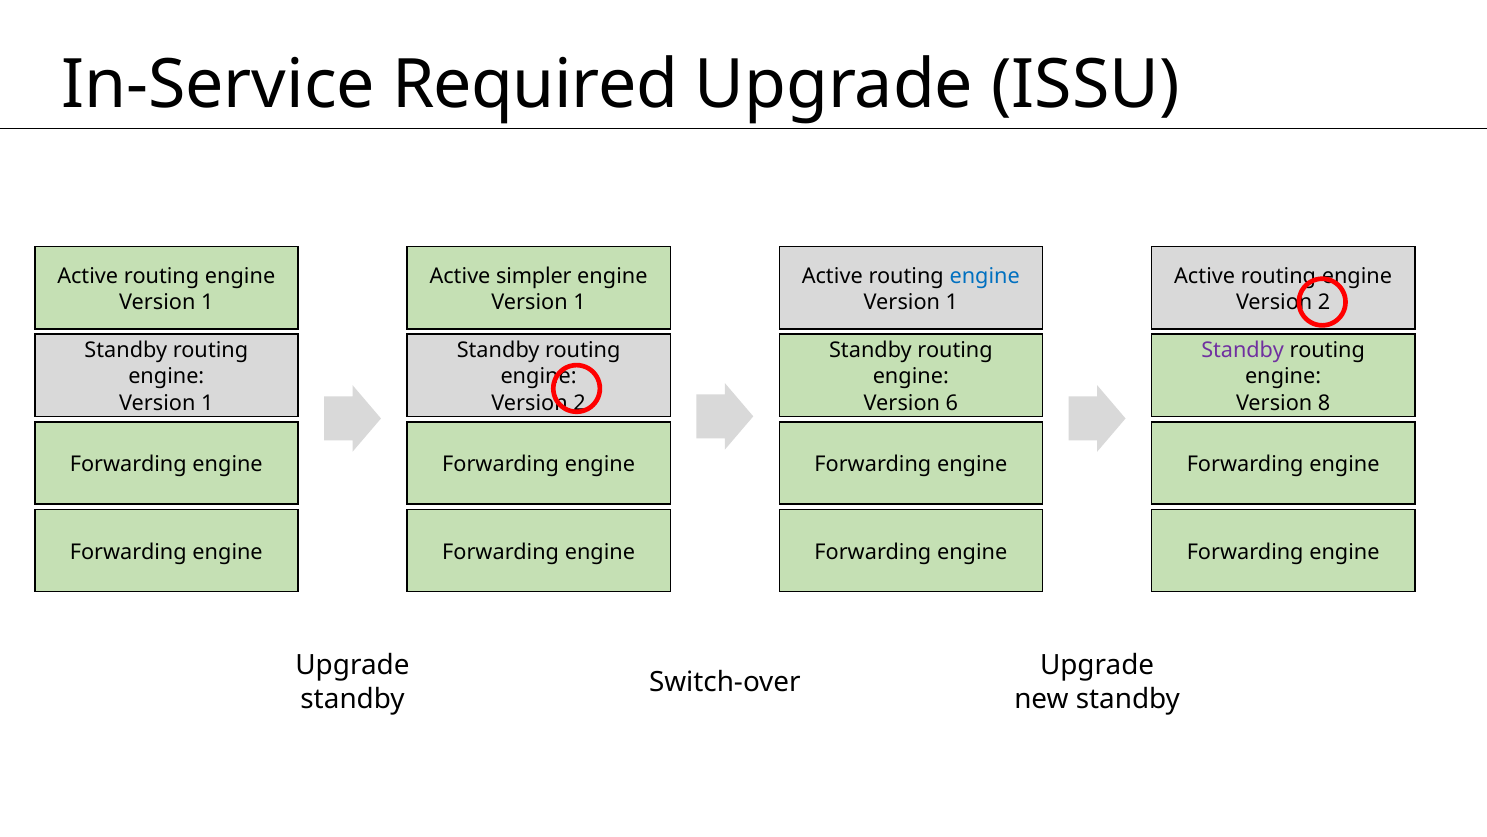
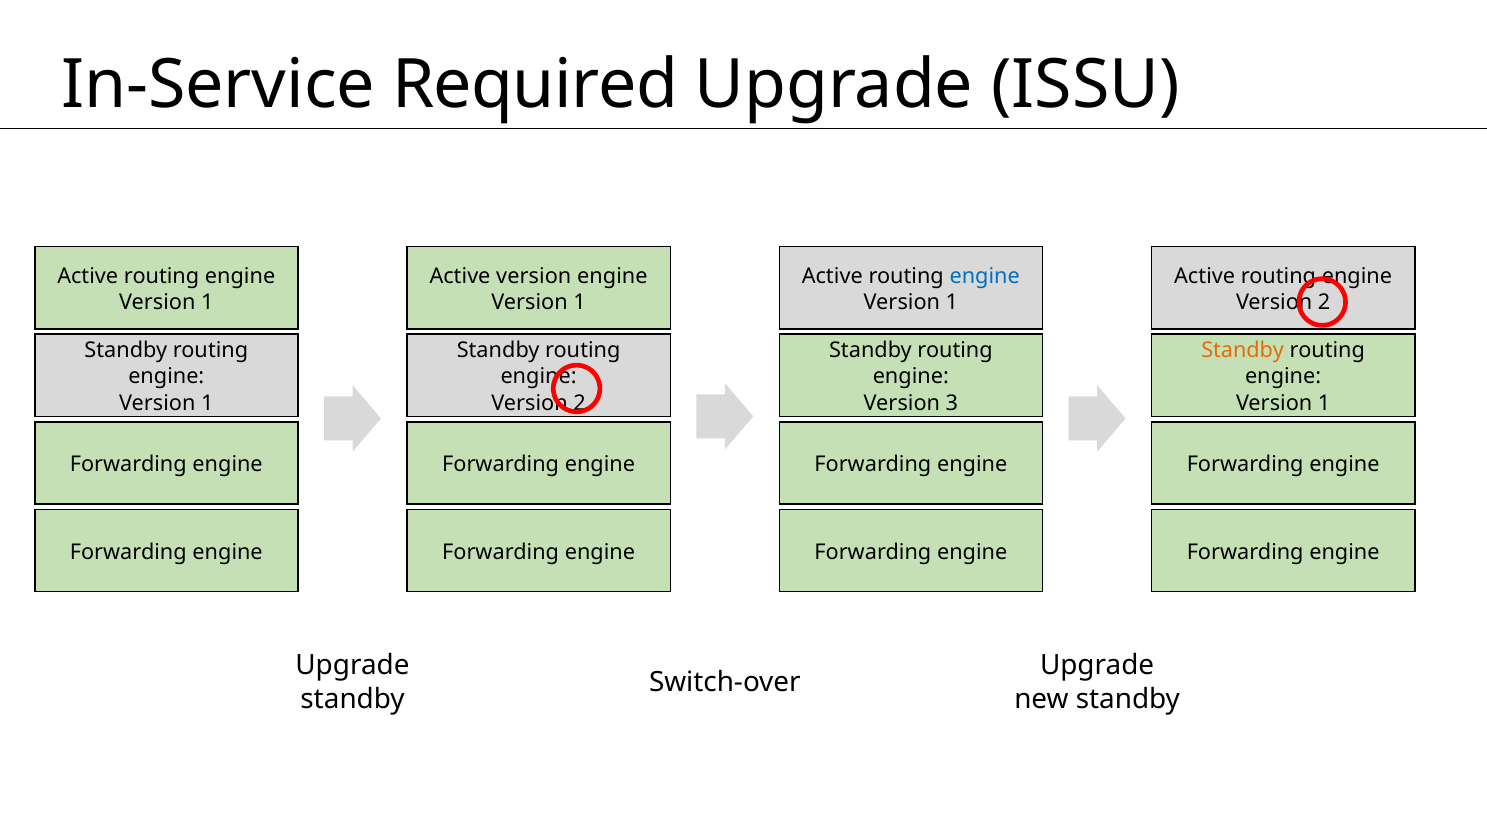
Active simpler: simpler -> version
Standby at (1243, 351) colour: purple -> orange
6: 6 -> 3
8 at (1324, 403): 8 -> 1
